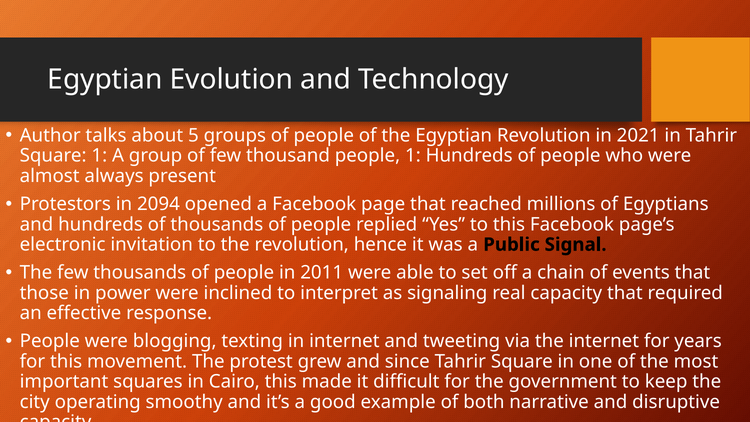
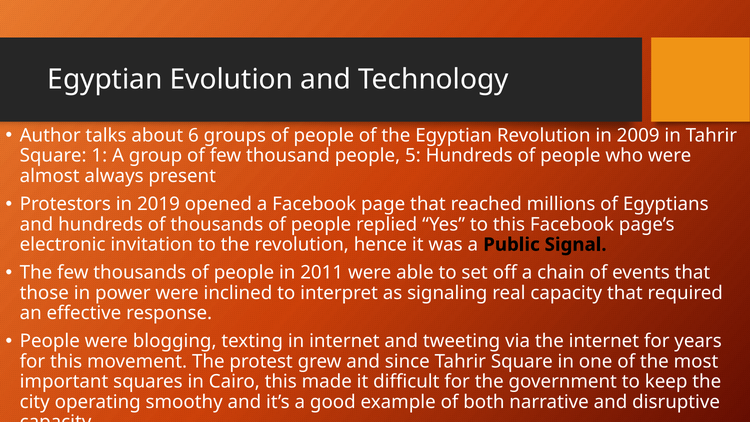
5: 5 -> 6
2021: 2021 -> 2009
people 1: 1 -> 5
2094: 2094 -> 2019
